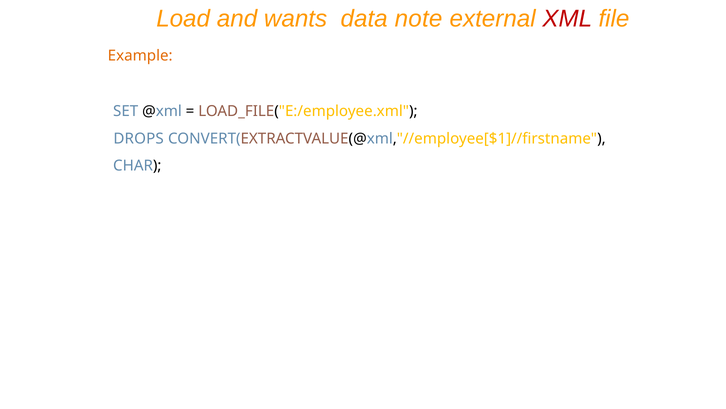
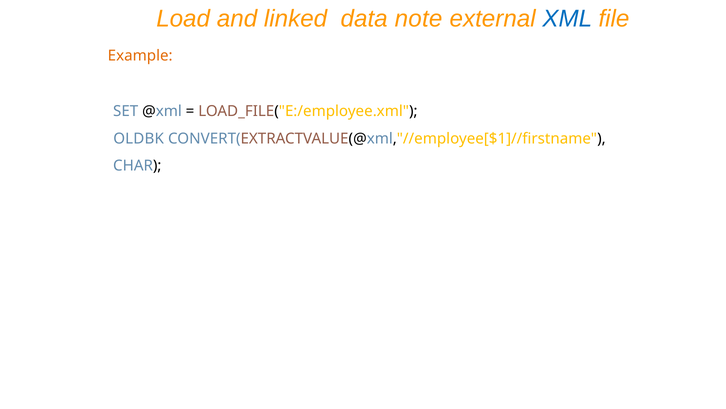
wants: wants -> linked
XML colour: red -> blue
DROPS: DROPS -> OLDBK
